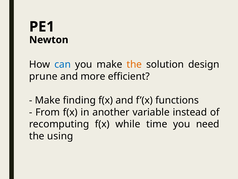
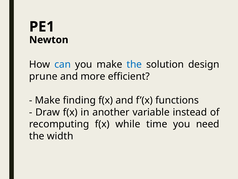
the at (134, 64) colour: orange -> blue
From: From -> Draw
using: using -> width
